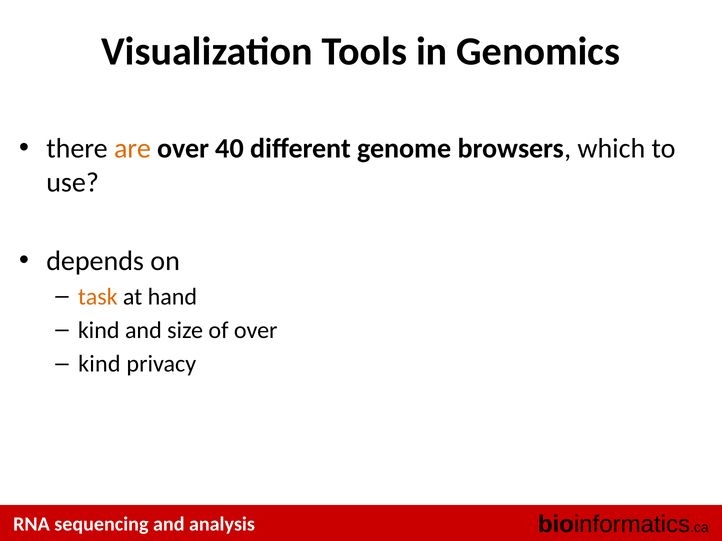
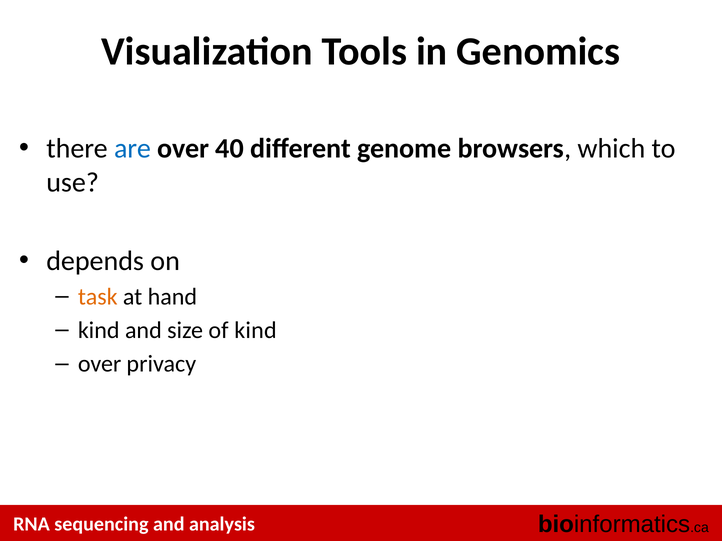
are colour: orange -> blue
of over: over -> kind
kind at (99, 364): kind -> over
